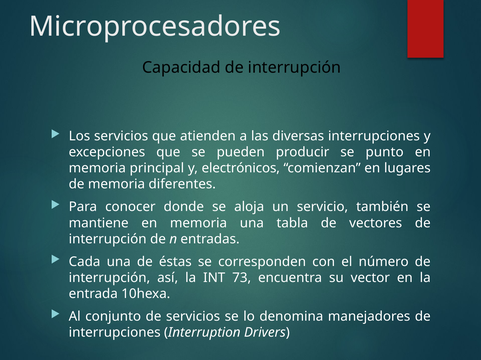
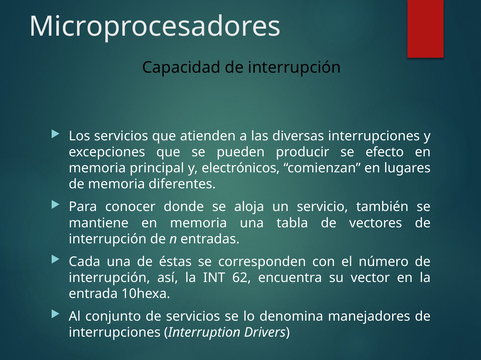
punto: punto -> efecto
73: 73 -> 62
